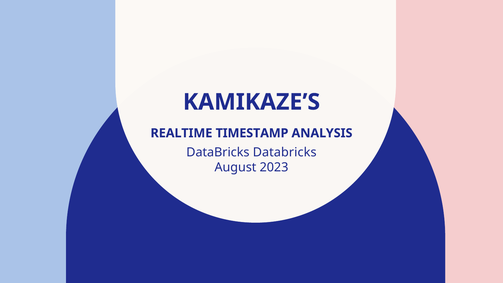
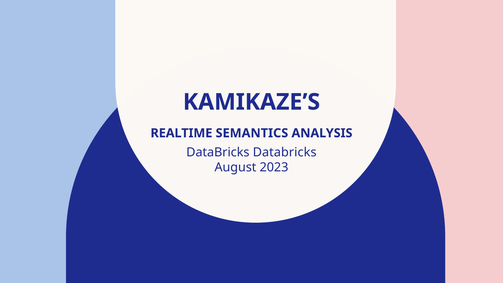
TIMESTAMP: TIMESTAMP -> SEMANTICS
